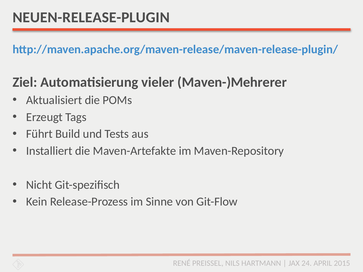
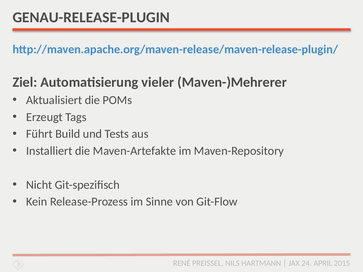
NEUEN-RELEASE-PLUGIN: NEUEN-RELEASE-PLUGIN -> GENAU-RELEASE-PLUGIN
